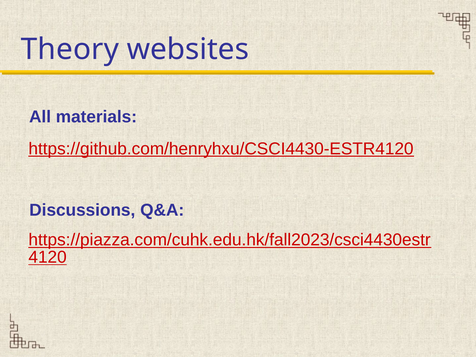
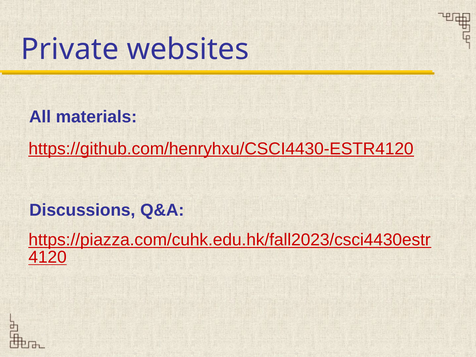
Theory: Theory -> Private
